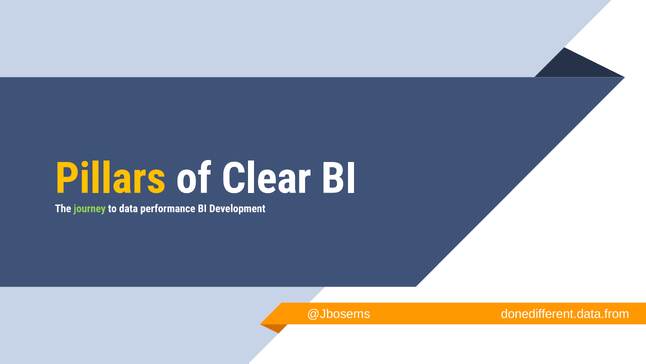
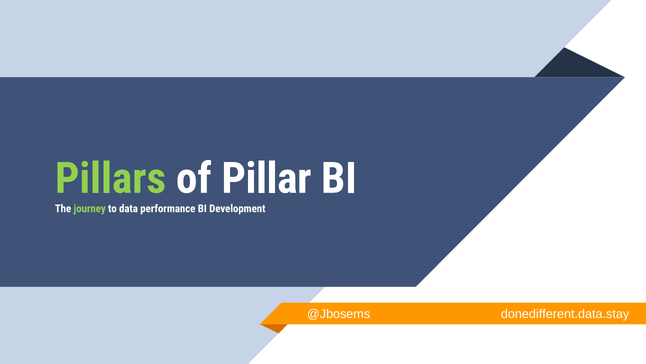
Pillars colour: yellow -> light green
Clear: Clear -> Pillar
donedifferent.data.from: donedifferent.data.from -> donedifferent.data.stay
